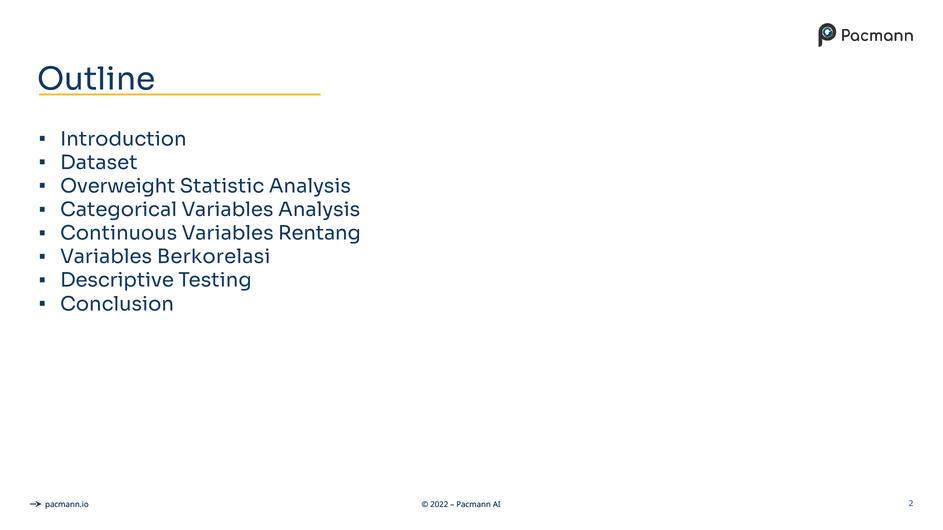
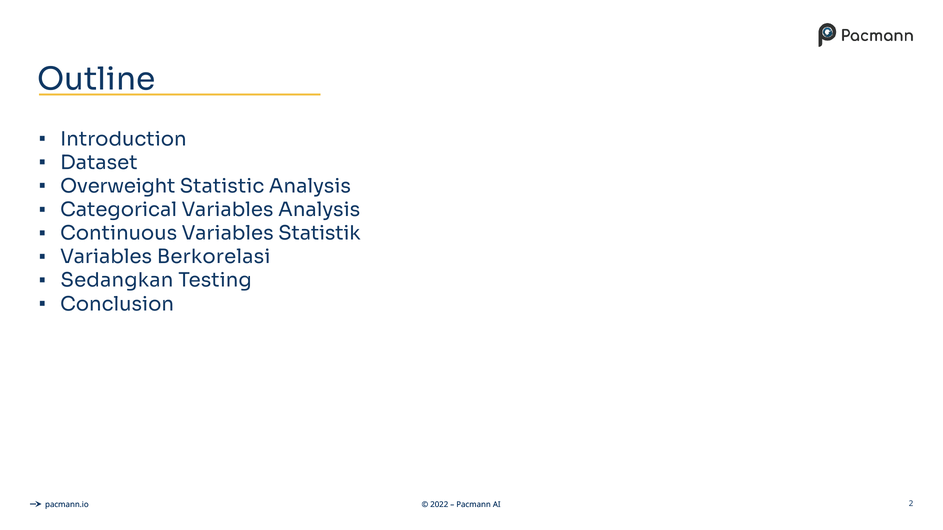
Rentang: Rentang -> Statistik
Descriptive: Descriptive -> Sedangkan
